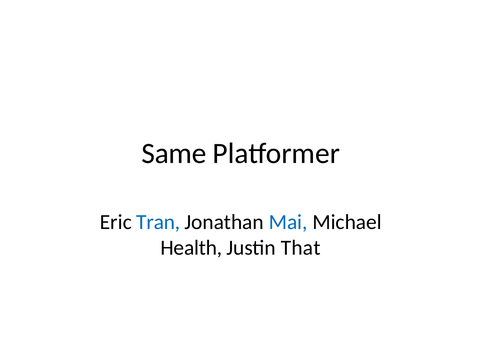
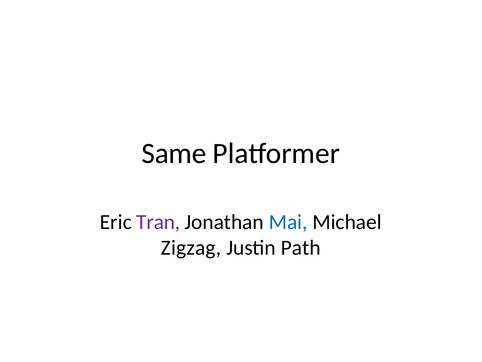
Tran colour: blue -> purple
Health: Health -> Zigzag
That: That -> Path
